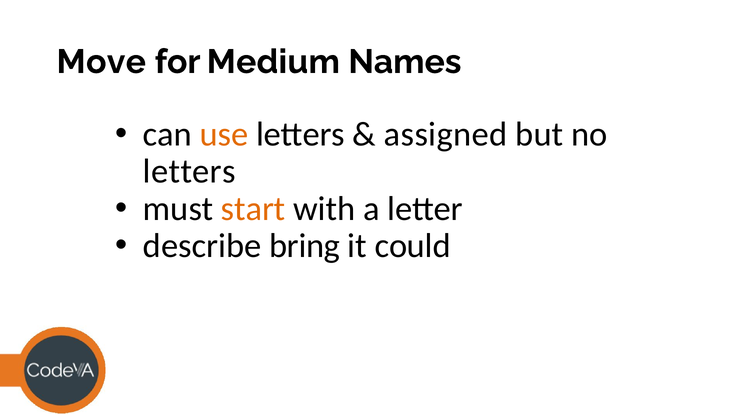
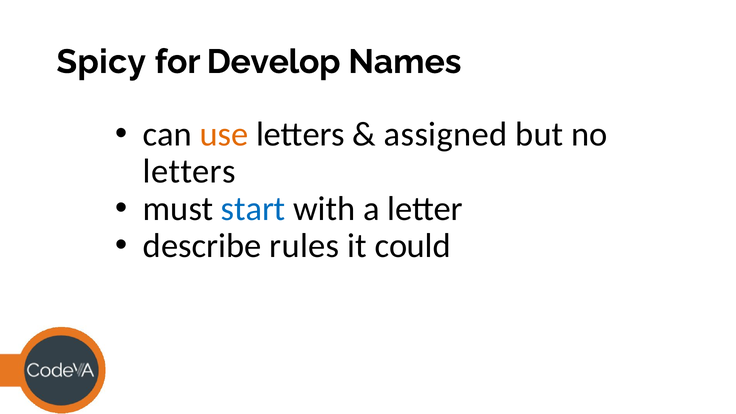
Move: Move -> Spicy
Medium: Medium -> Develop
start colour: orange -> blue
bring: bring -> rules
